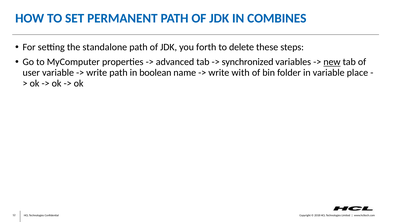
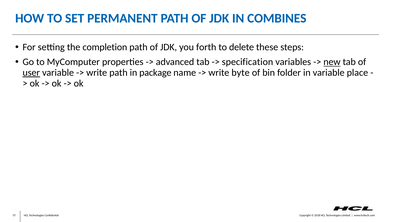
standalone: standalone -> completion
synchronized: synchronized -> specification
user underline: none -> present
boolean: boolean -> package
with: with -> byte
